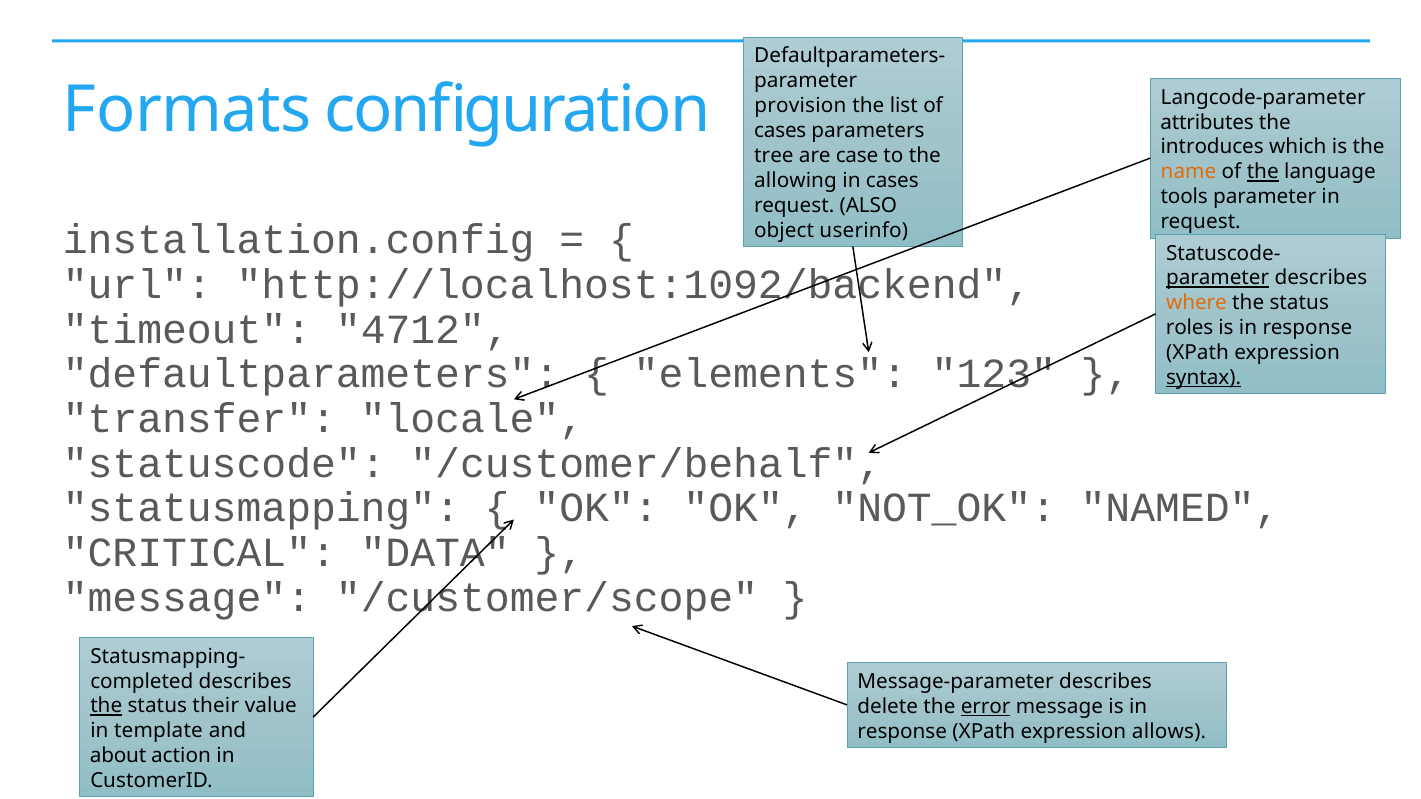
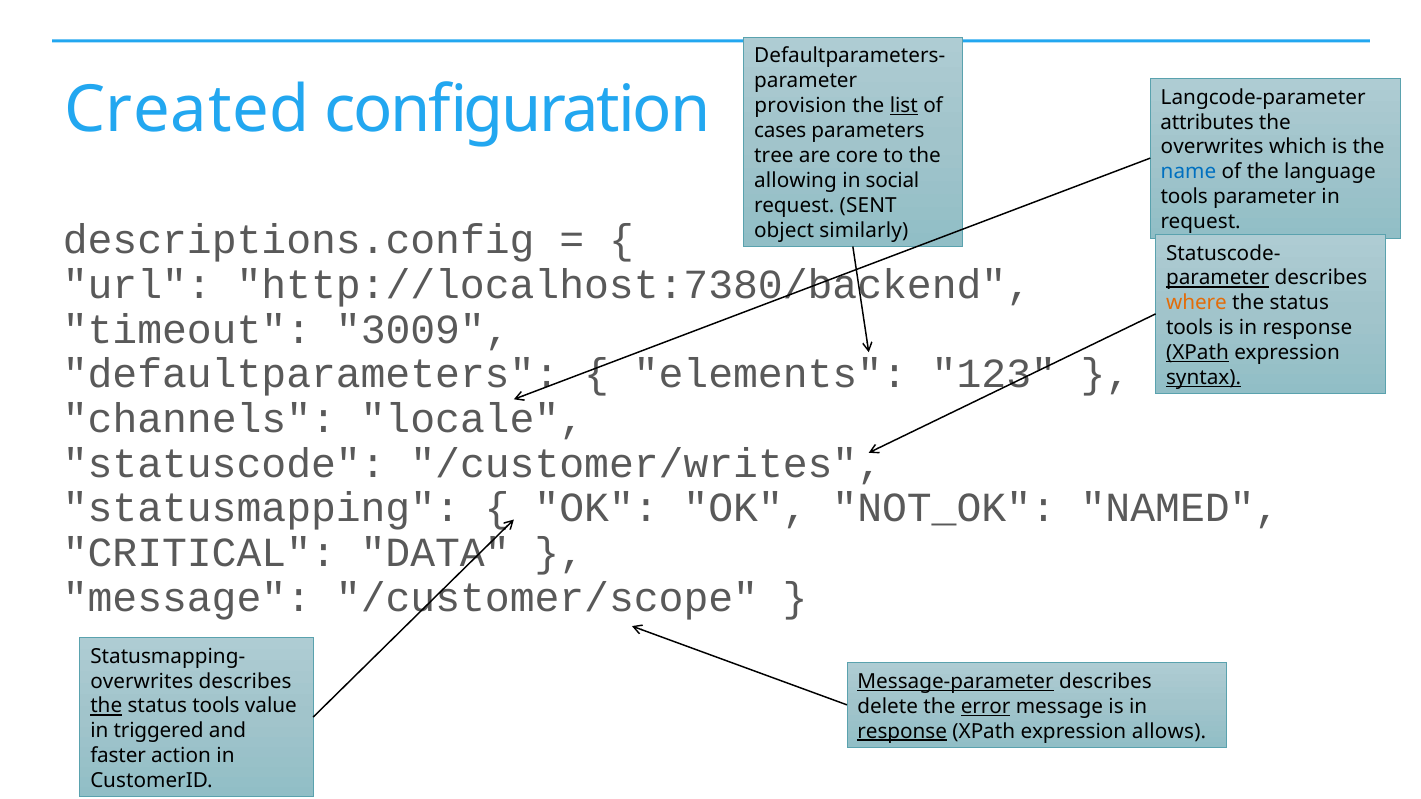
Formats: Formats -> Created
list underline: none -> present
introduces at (1212, 147): introduces -> overwrites
case: case -> core
name colour: orange -> blue
the at (1263, 172) underline: present -> none
in cases: cases -> social
ALSO: ALSO -> SENT
userinfo: userinfo -> similarly
installation.config: installation.config -> descriptions.config
http://localhost:1092/backend: http://localhost:1092/backend -> http://localhost:7380/backend
4712: 4712 -> 3009
roles at (1190, 328): roles -> tools
XPath at (1197, 353) underline: none -> present
transfer: transfer -> channels
/customer/behalf: /customer/behalf -> /customer/writes
completed at (142, 681): completed -> overwrites
Message-parameter underline: none -> present
their at (216, 706): their -> tools
template: template -> triggered
response at (902, 731) underline: none -> present
about: about -> faster
